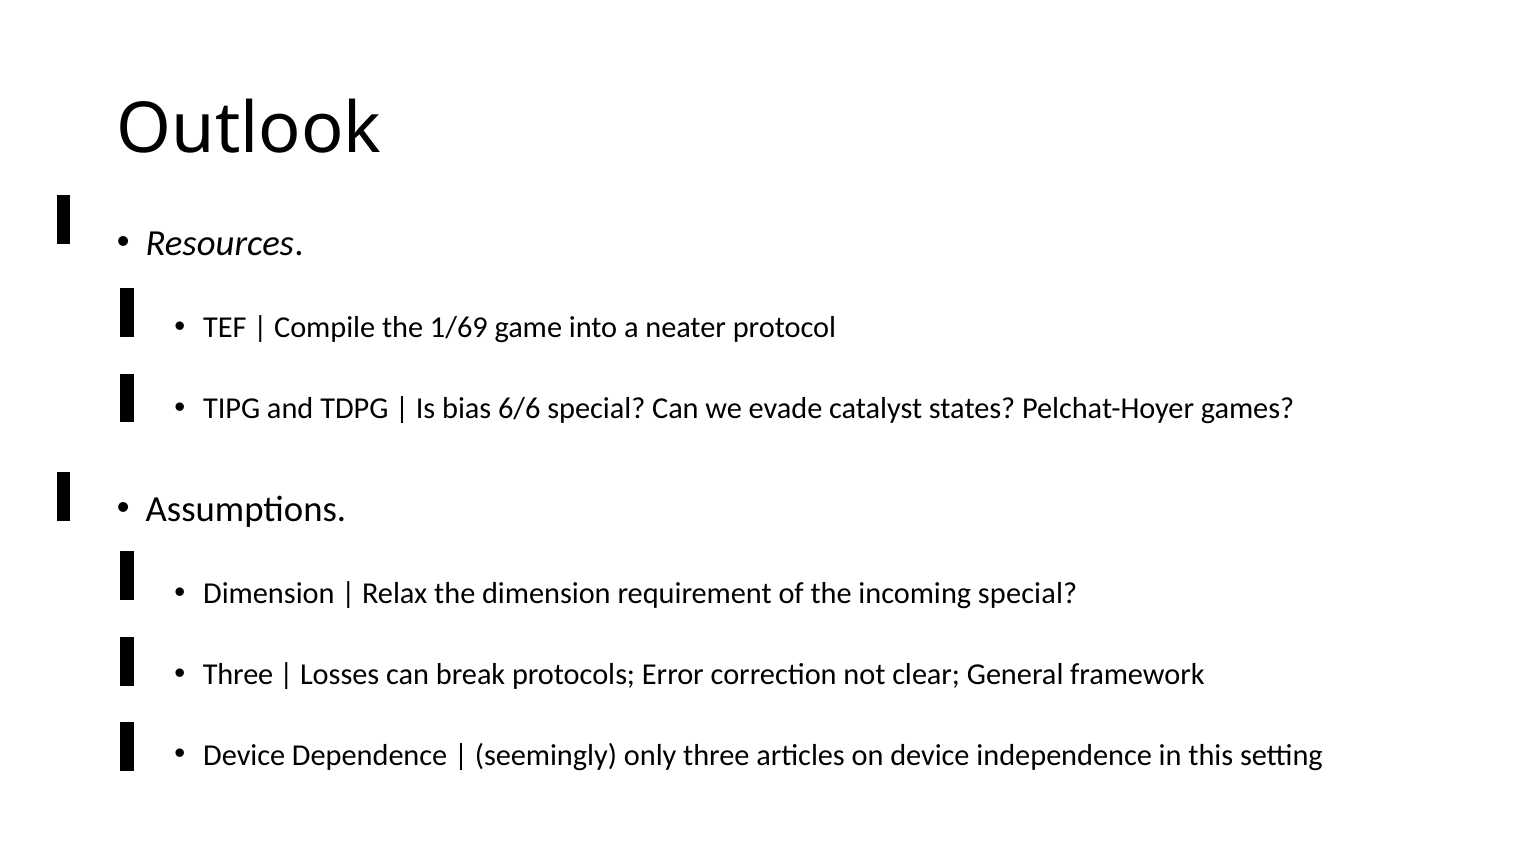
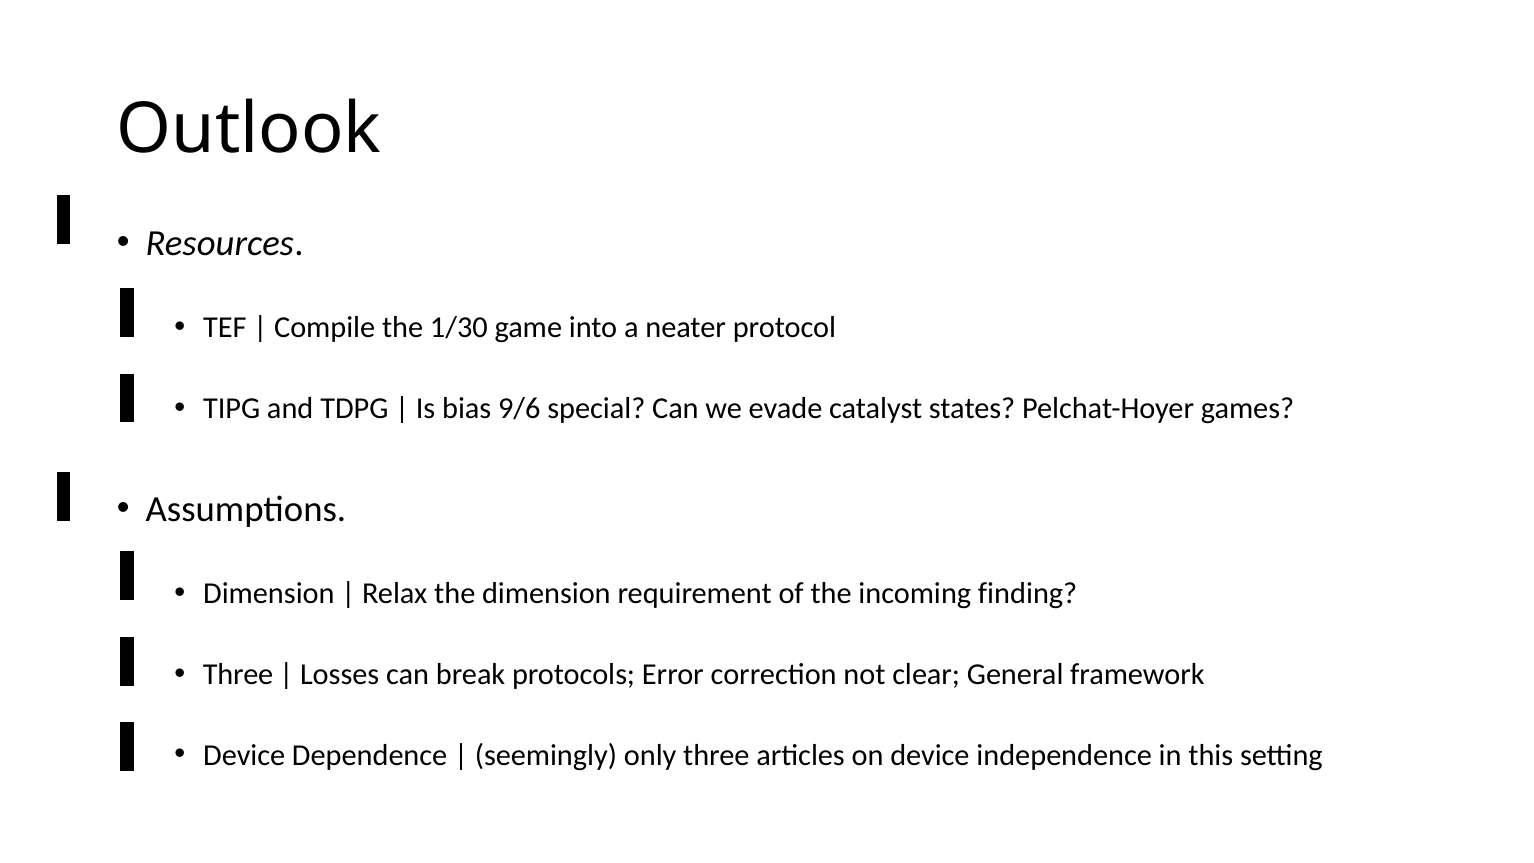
1/69: 1/69 -> 1/30
6/6: 6/6 -> 9/6
incoming special: special -> finding
